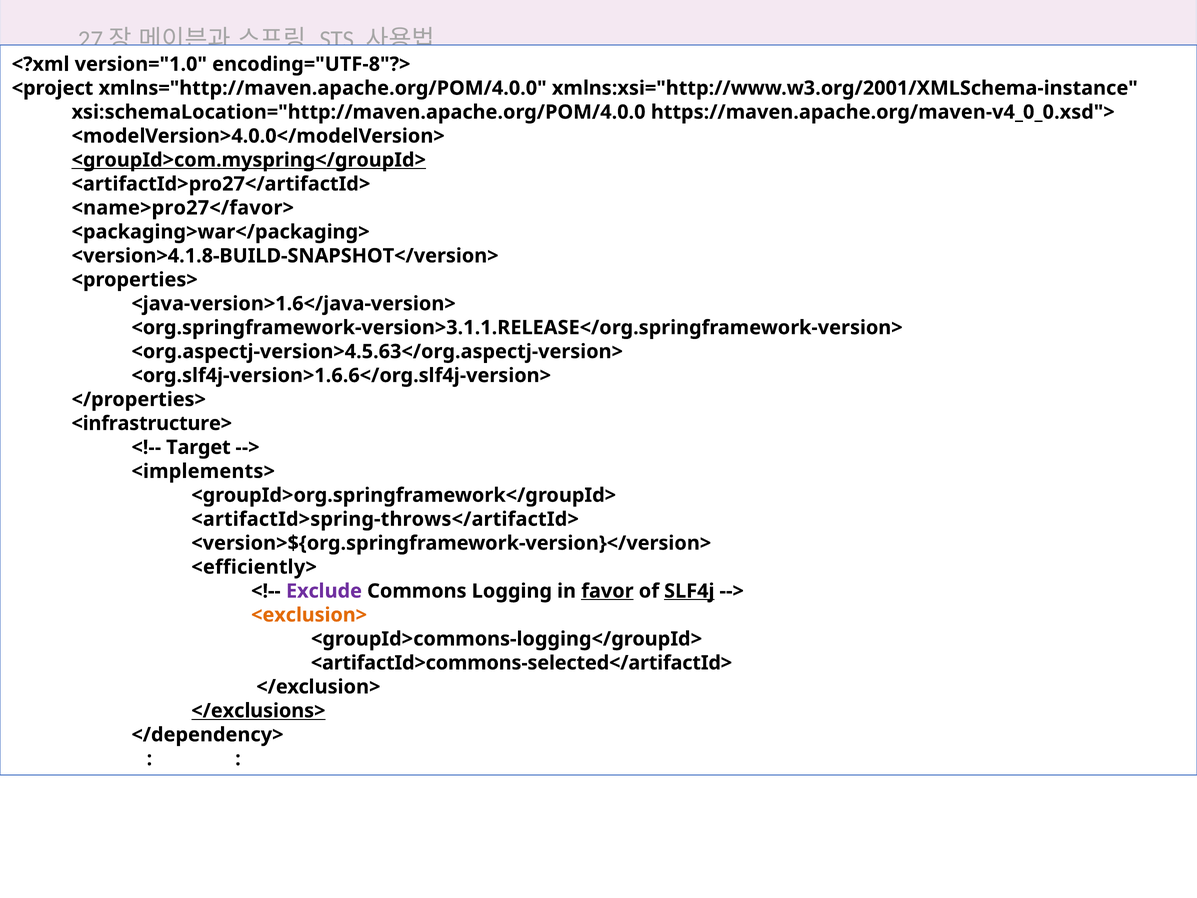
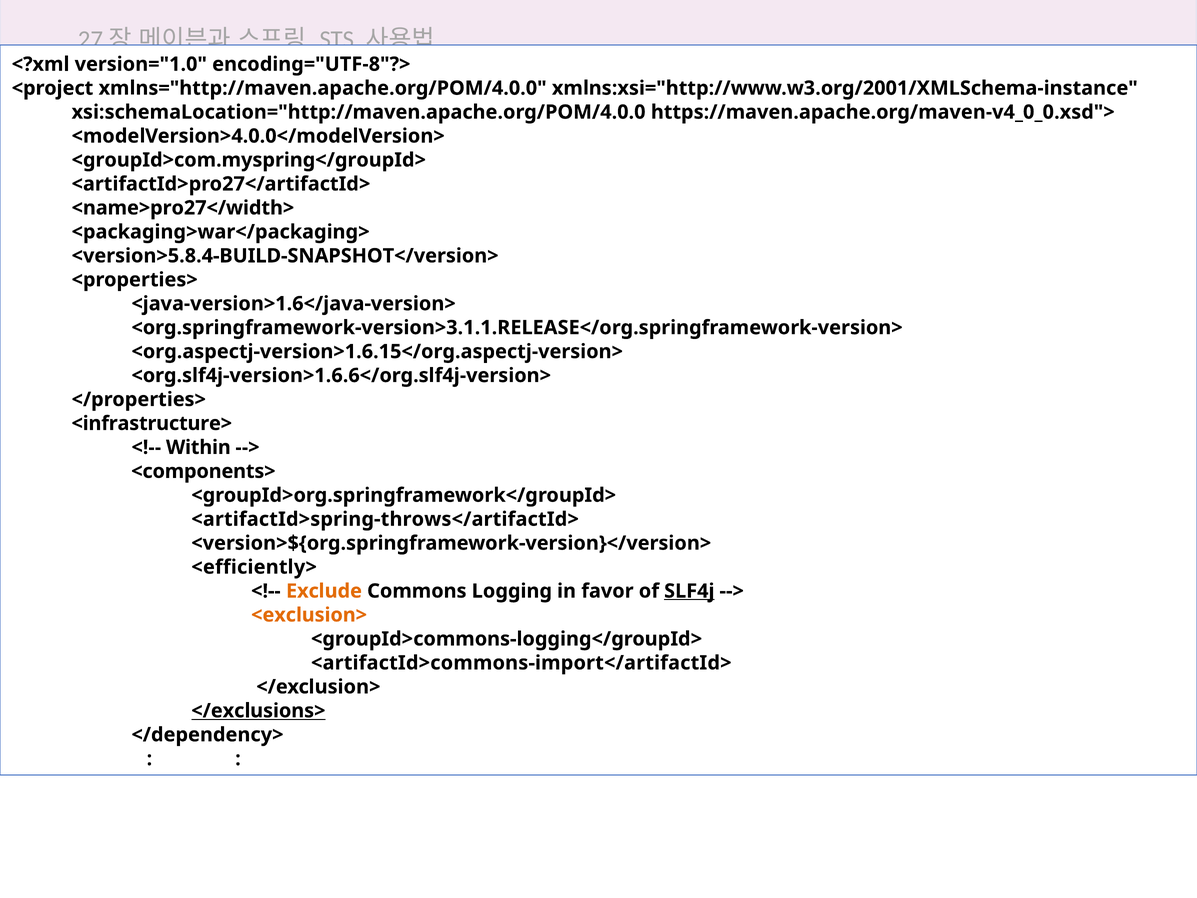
<groupId>com.myspring</groupId> underline: present -> none
<name>pro27</favor>: <name>pro27</favor> -> <name>pro27</width>
<version>4.1.8-BUILD-SNAPSHOT</version>: <version>4.1.8-BUILD-SNAPSHOT</version> -> <version>5.8.4-BUILD-SNAPSHOT</version>
<org.aspectj-version>4.5.63</org.aspectj-version>: <org.aspectj-version>4.5.63</org.aspectj-version> -> <org.aspectj-version>1.6.15</org.aspectj-version>
Target: Target -> Within
<implements>: <implements> -> <components>
Exclude colour: purple -> orange
favor underline: present -> none
<artifactId>commons-selected</artifactId>: <artifactId>commons-selected</artifactId> -> <artifactId>commons-import</artifactId>
